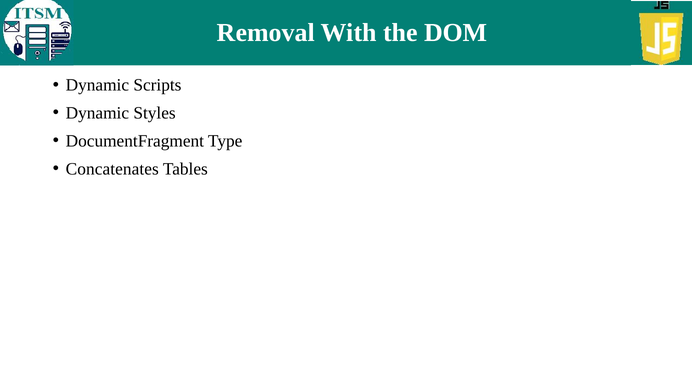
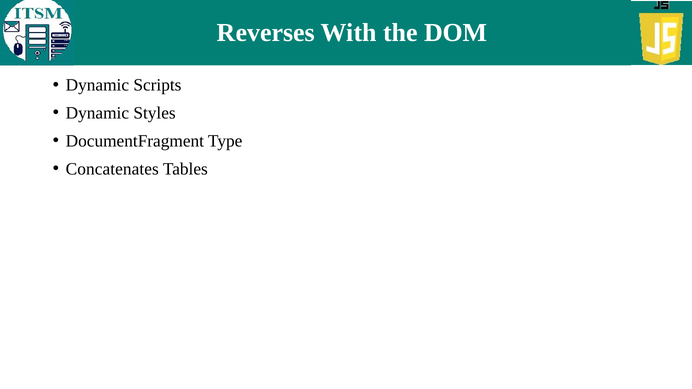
Removal: Removal -> Reverses
